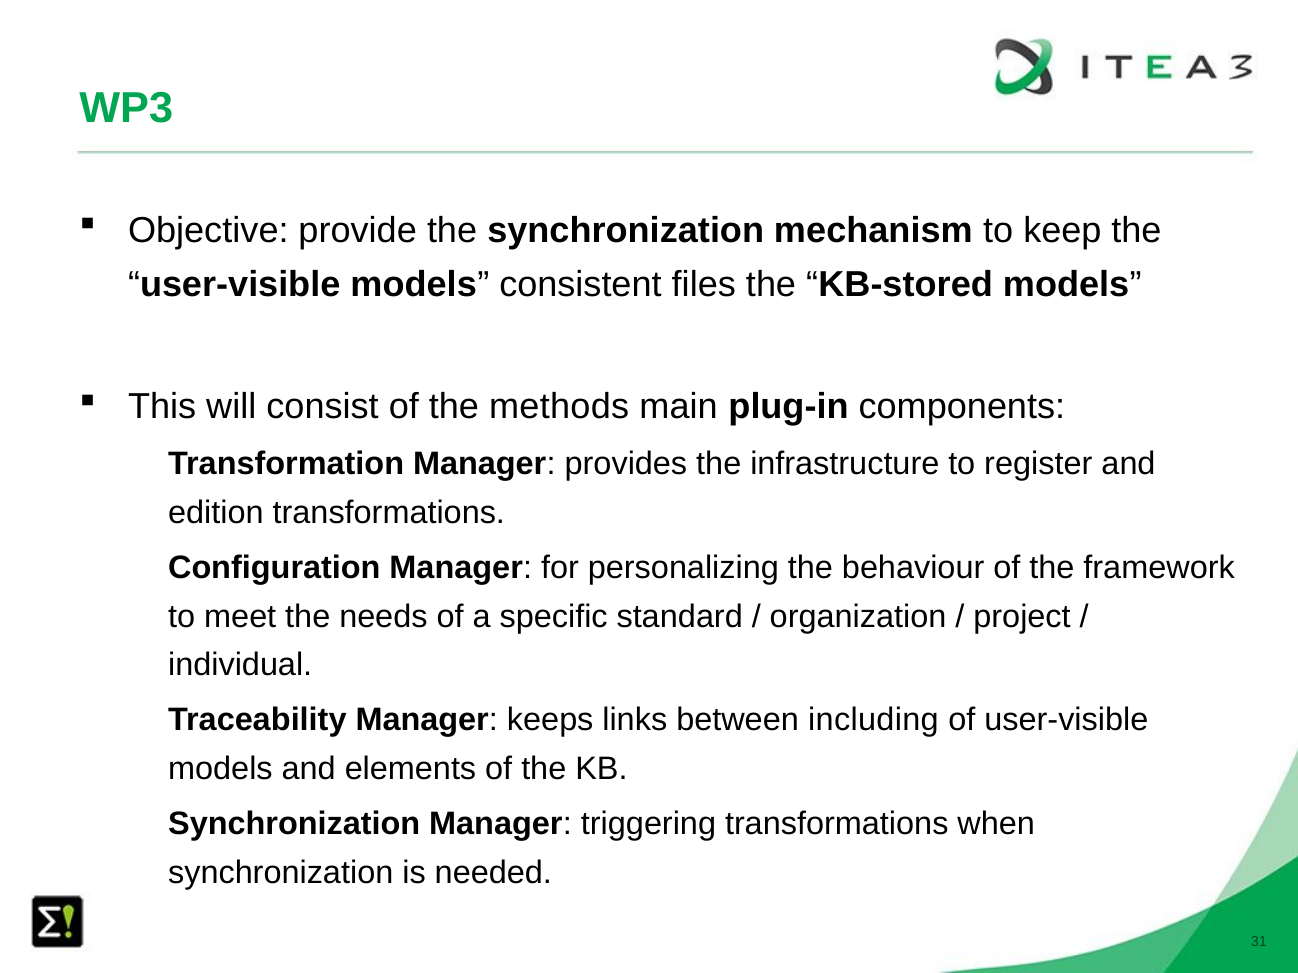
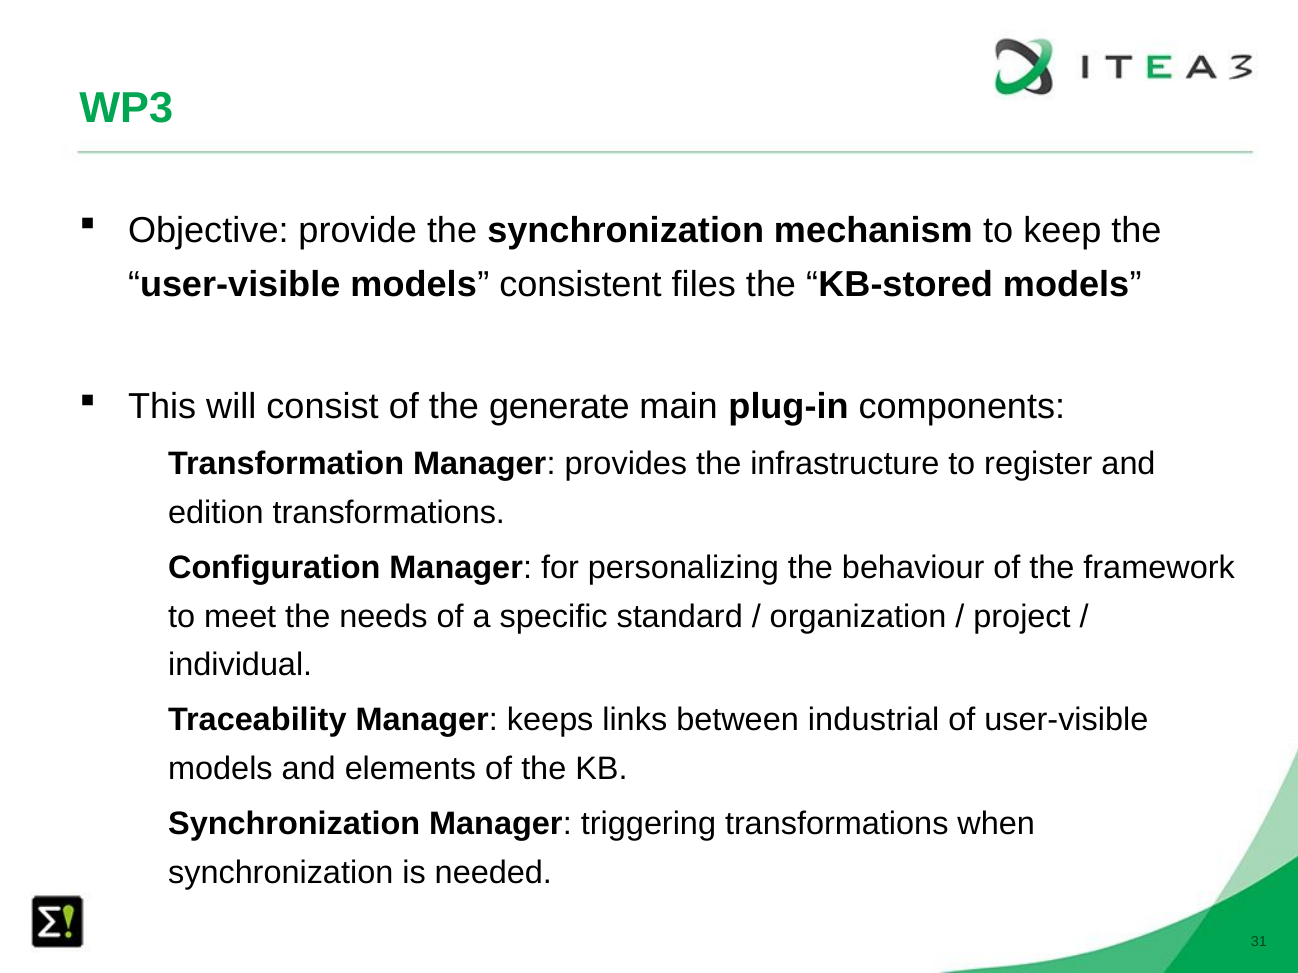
methods: methods -> generate
including: including -> industrial
